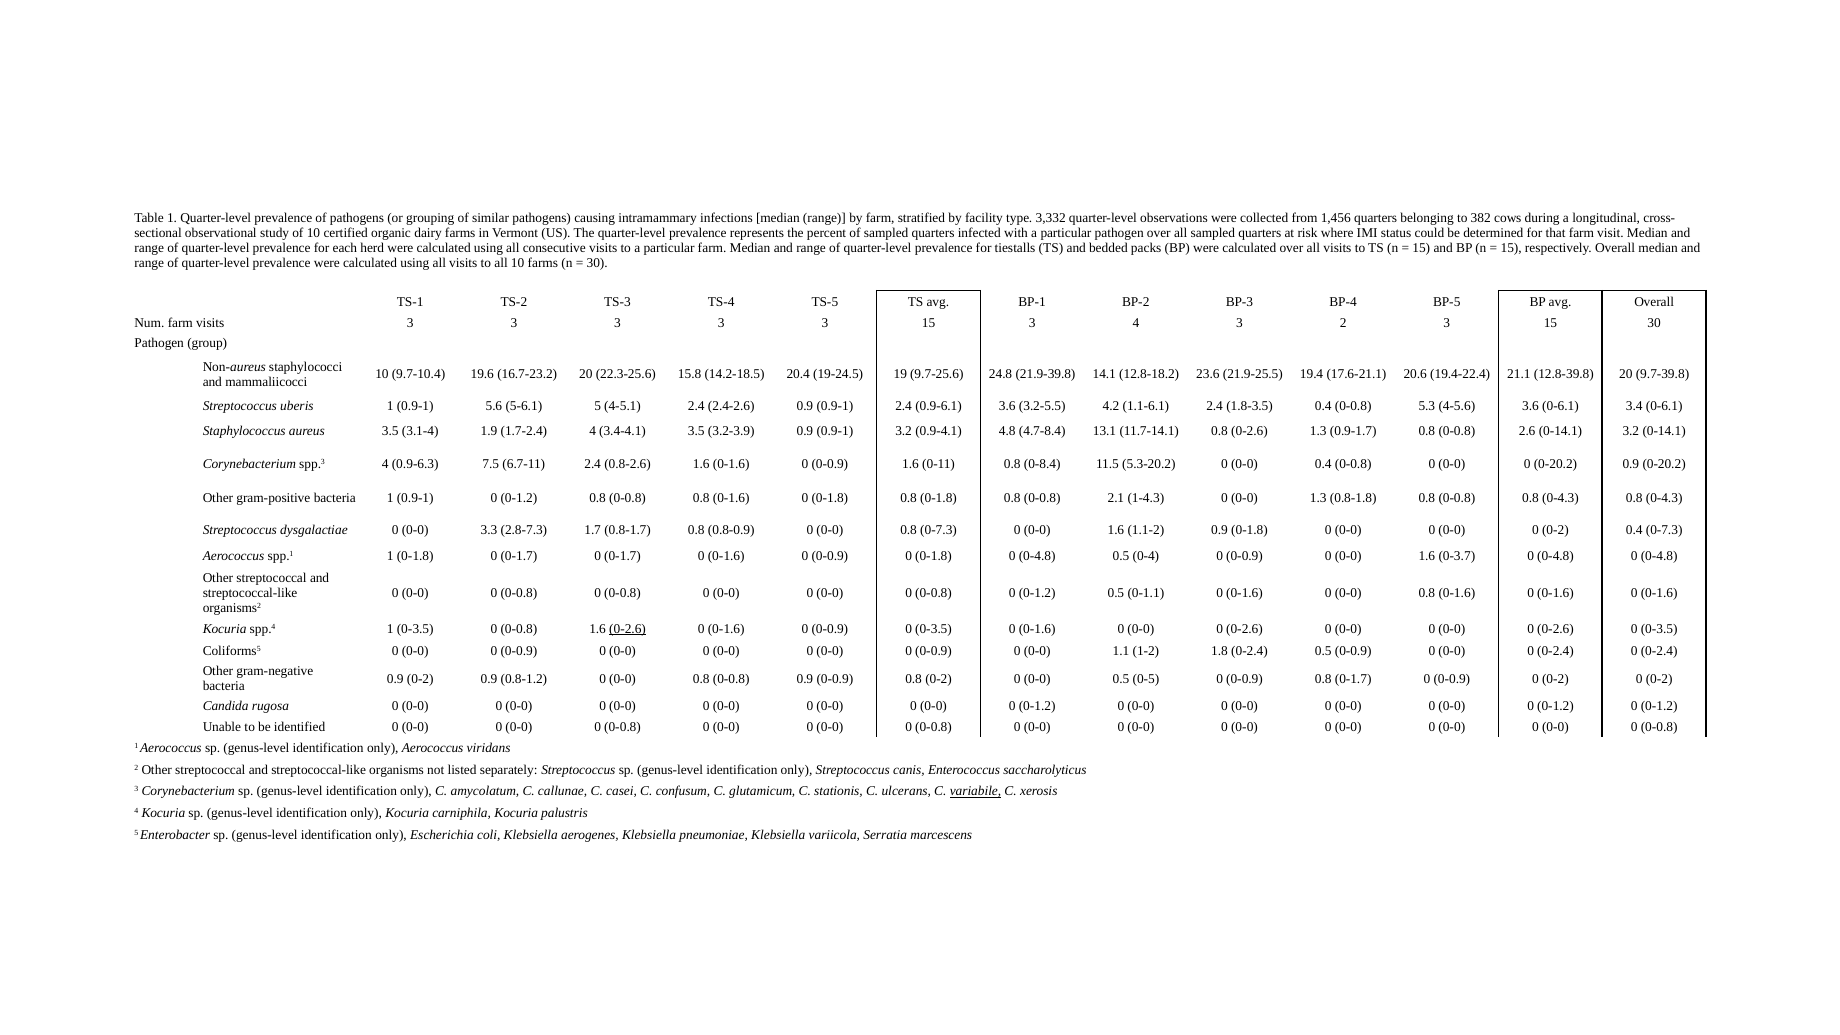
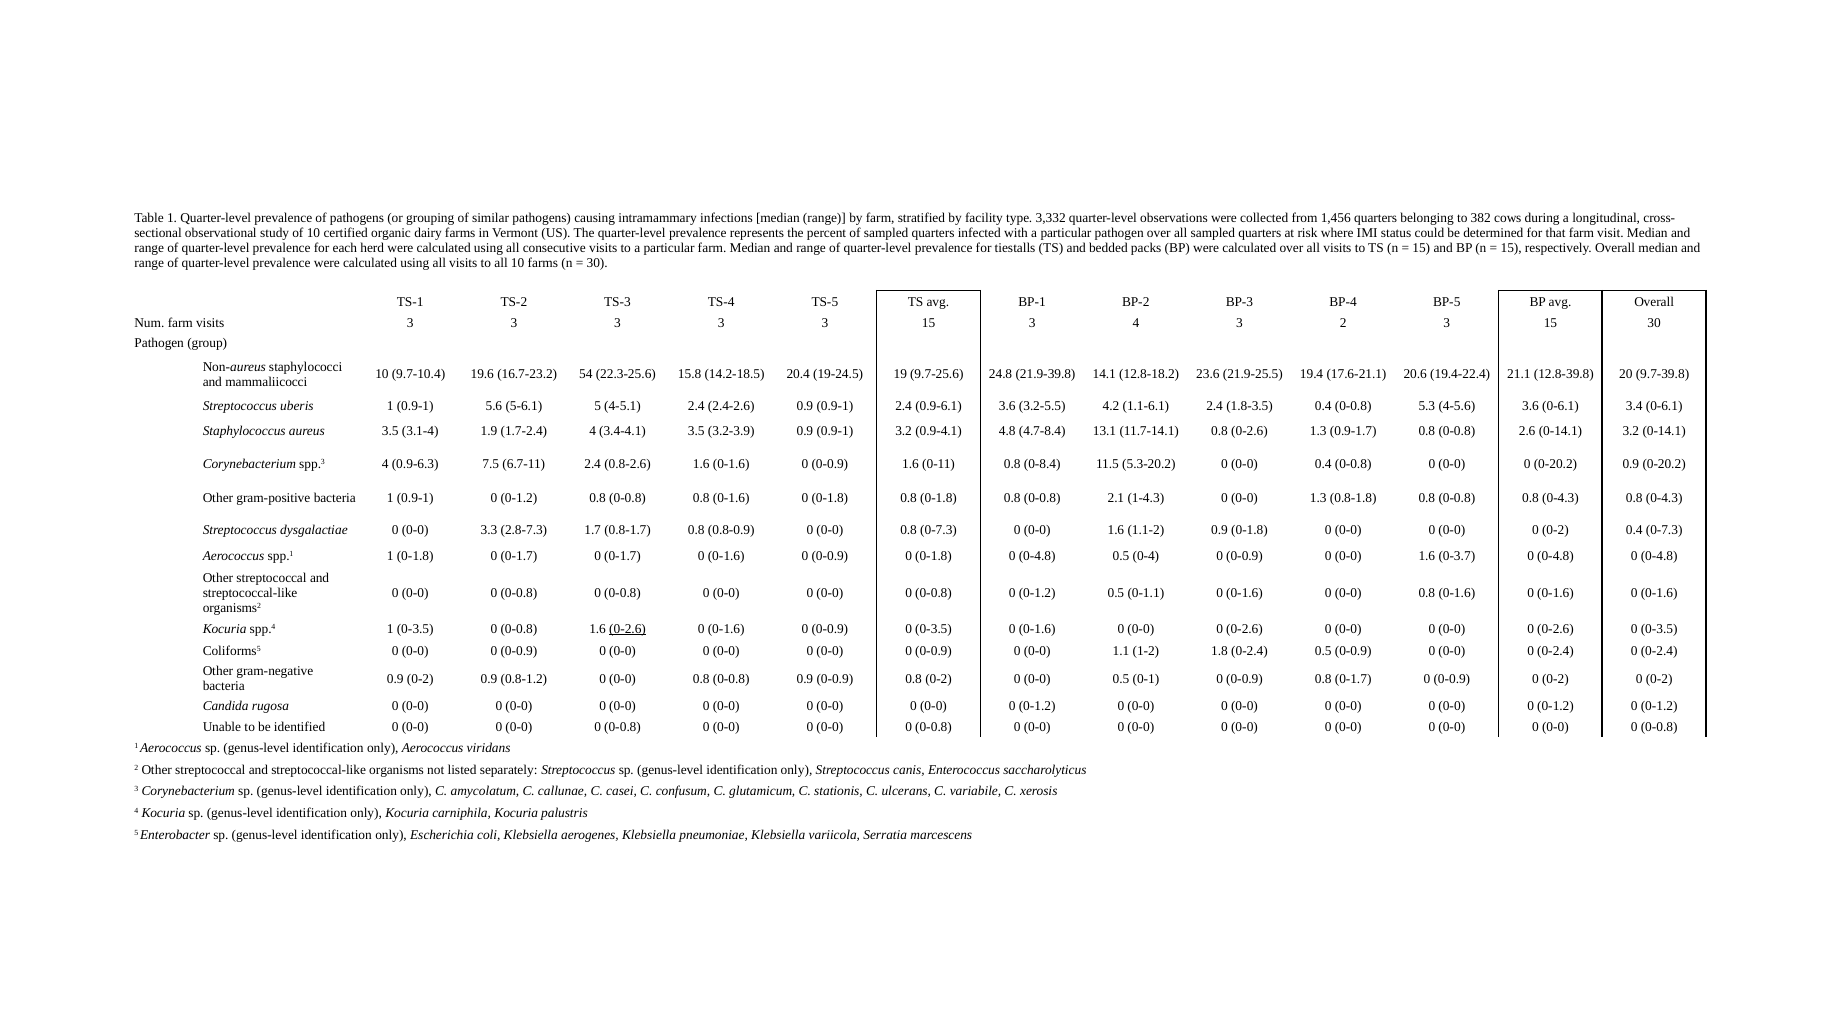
16.7-23.2 20: 20 -> 54
0-5: 0-5 -> 0-1
variabile underline: present -> none
